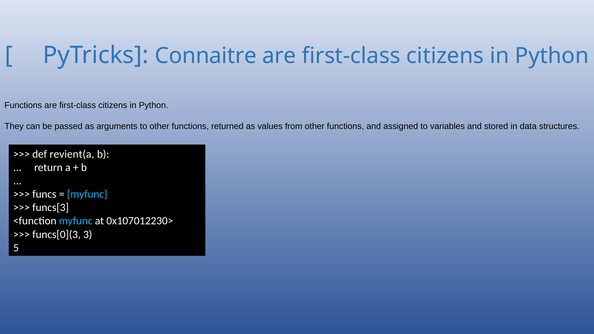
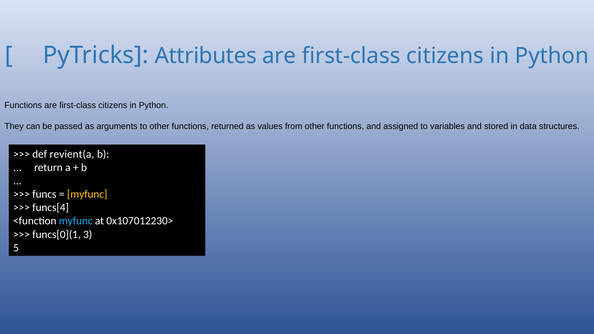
Connaitre: Connaitre -> Attributes
myfunc at (87, 194) colour: light blue -> yellow
funcs[3: funcs[3 -> funcs[4
funcs[0](3: funcs[0](3 -> funcs[0](1
